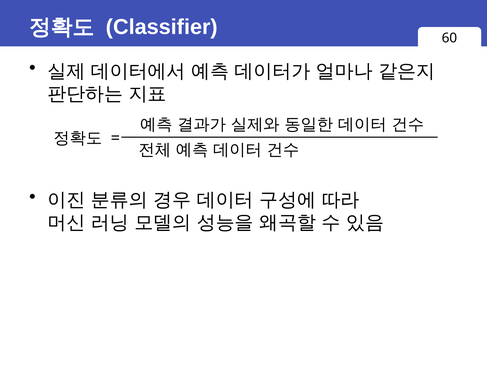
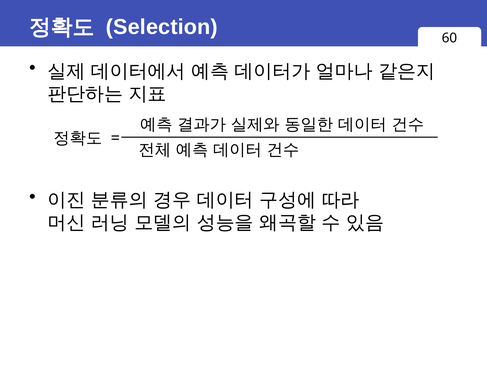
Classifier: Classifier -> Selection
